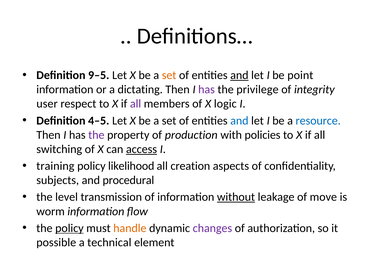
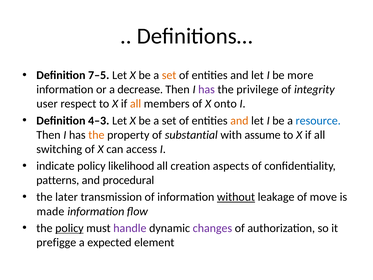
9–5: 9–5 -> 7–5
and at (239, 75) underline: present -> none
point: point -> more
dictating: dictating -> decrease
all at (136, 104) colour: purple -> orange
logic: logic -> onto
4–5: 4–5 -> 4–3
and at (239, 120) colour: blue -> orange
the at (96, 135) colour: purple -> orange
production: production -> substantial
policies: policies -> assume
access underline: present -> none
training: training -> indicate
subjects: subjects -> patterns
level: level -> later
worm: worm -> made
handle colour: orange -> purple
possible: possible -> prefigge
technical: technical -> expected
